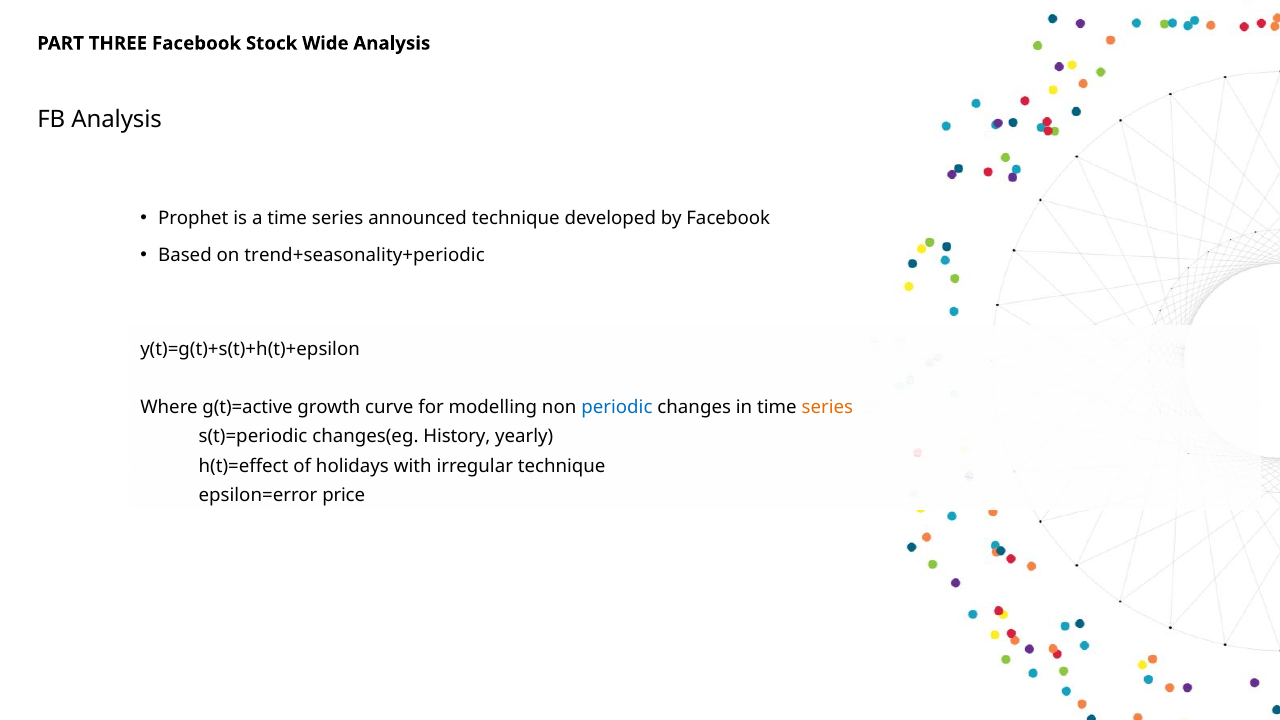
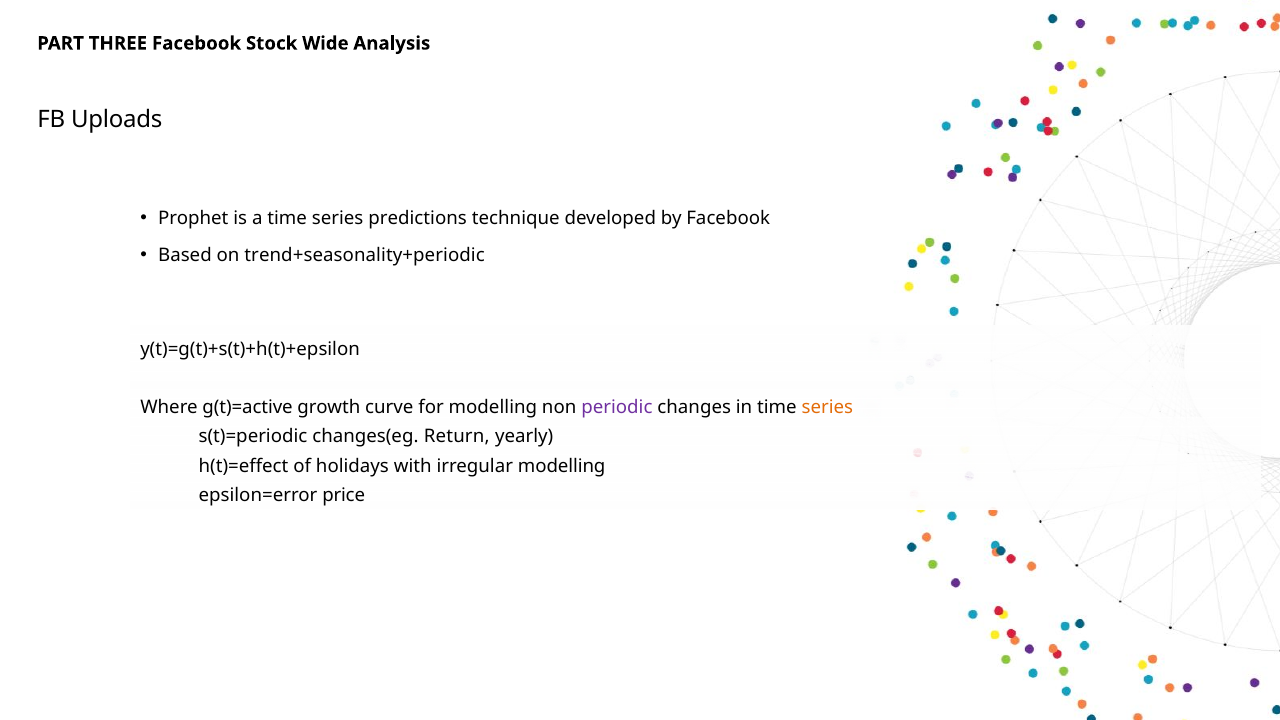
FB Analysis: Analysis -> Uploads
announced: announced -> predictions
periodic colour: blue -> purple
History: History -> Return
irregular technique: technique -> modelling
